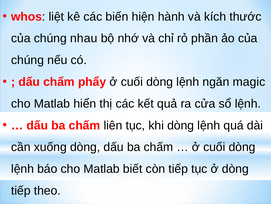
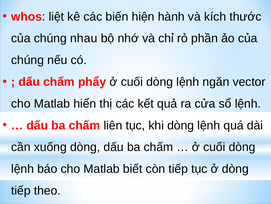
magic: magic -> vector
